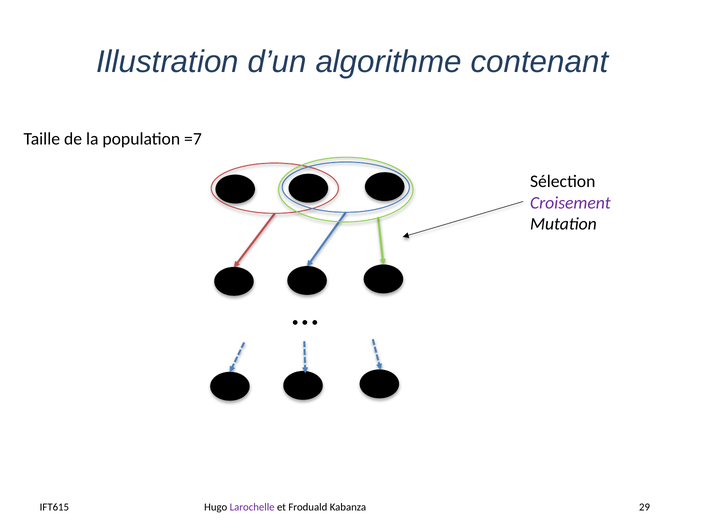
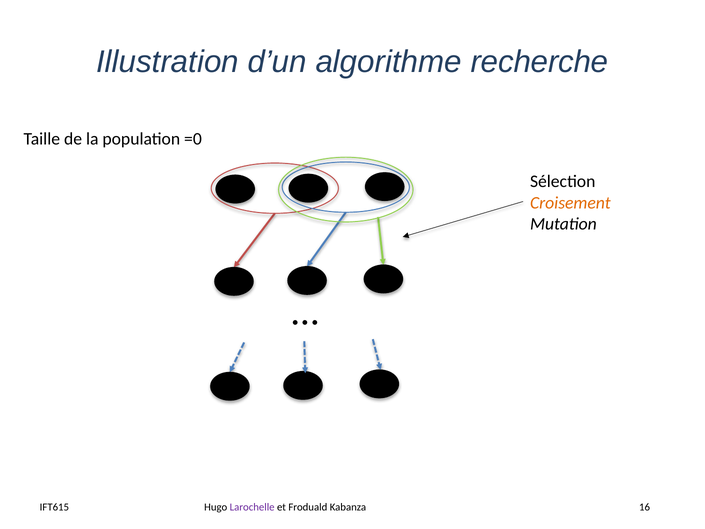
contenant: contenant -> recherche
=7: =7 -> =0
Croisement colour: purple -> orange
29: 29 -> 16
